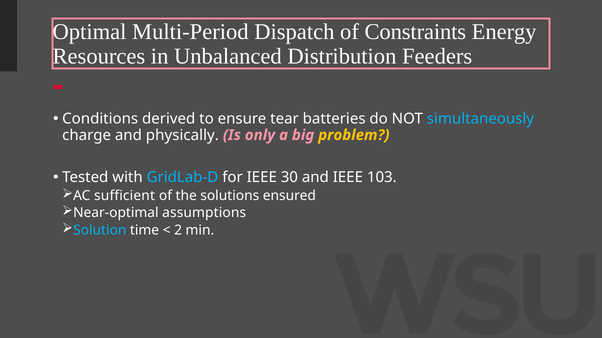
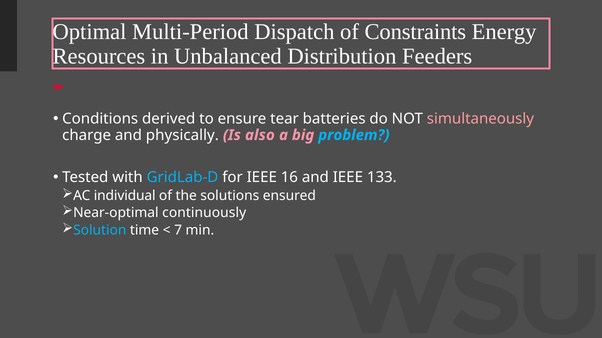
simultaneously colour: light blue -> pink
only: only -> also
problem colour: yellow -> light blue
30: 30 -> 16
103: 103 -> 133
sufficient: sufficient -> individual
assumptions: assumptions -> continuously
2: 2 -> 7
